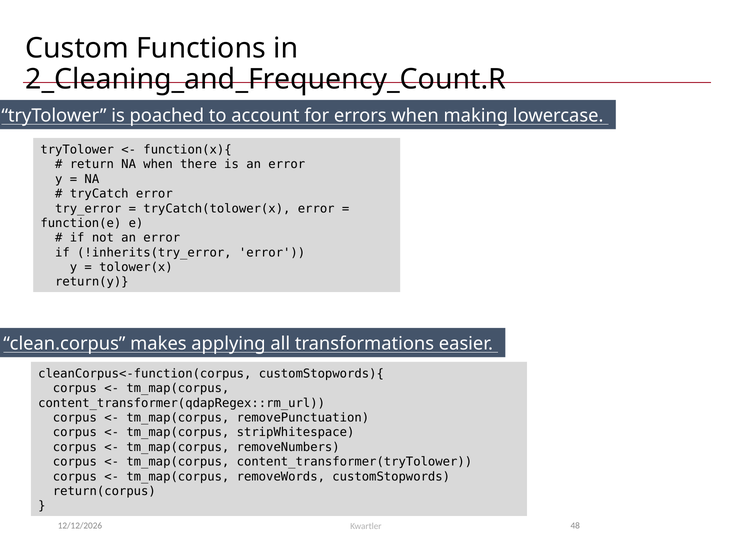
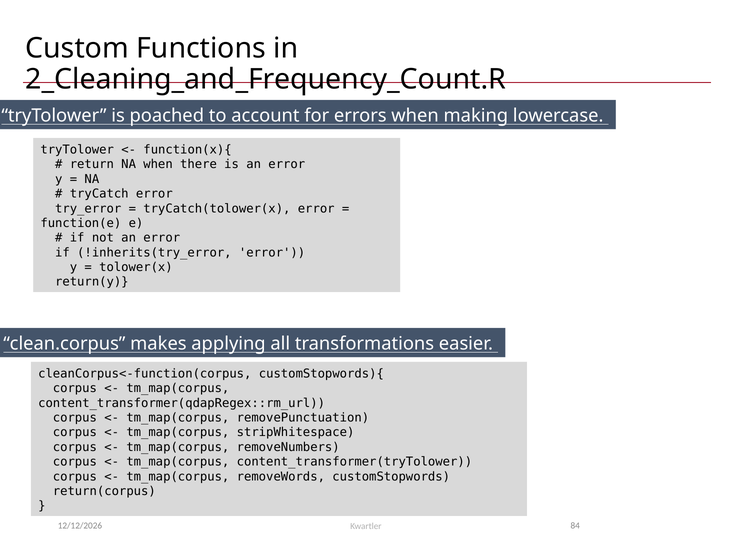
48: 48 -> 84
